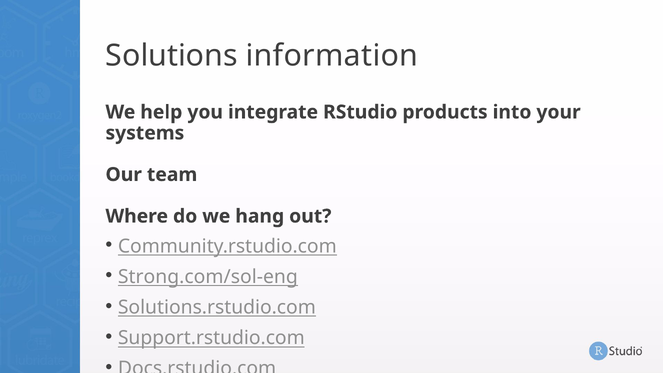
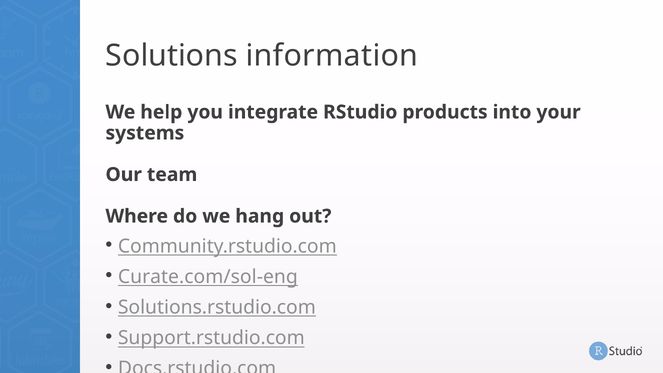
Strong.com/sol-eng: Strong.com/sol-eng -> Curate.com/sol-eng
